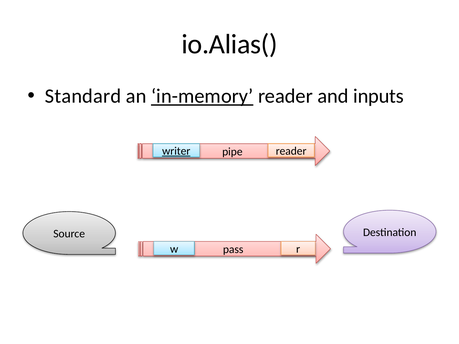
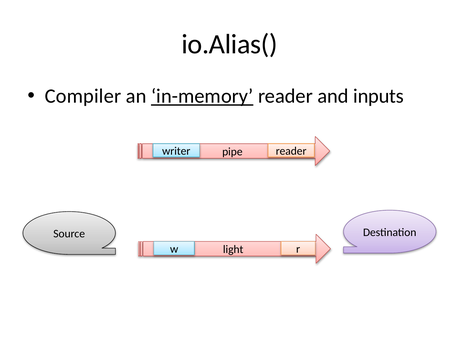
Standard: Standard -> Compiler
writer underline: present -> none
pass: pass -> light
